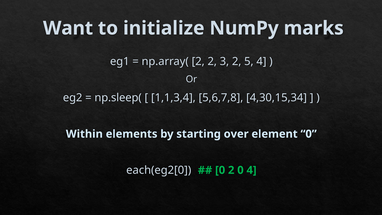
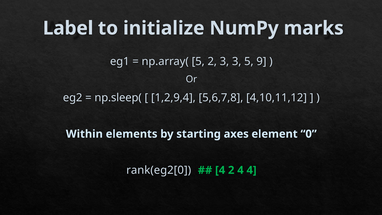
Want: Want -> Label
np.array( 2: 2 -> 5
3 2: 2 -> 3
5 4: 4 -> 9
1,1,3,4: 1,1,3,4 -> 1,2,9,4
4,30,15,34: 4,30,15,34 -> 4,10,11,12
over: over -> axes
each(eg2[0: each(eg2[0 -> rank(eg2[0
0 at (220, 170): 0 -> 4
2 0: 0 -> 4
